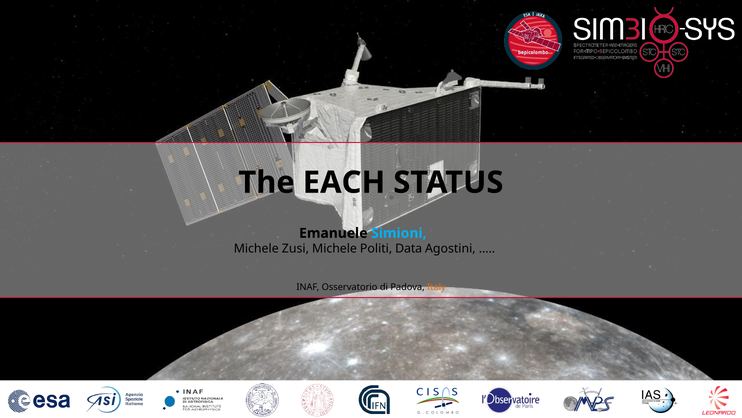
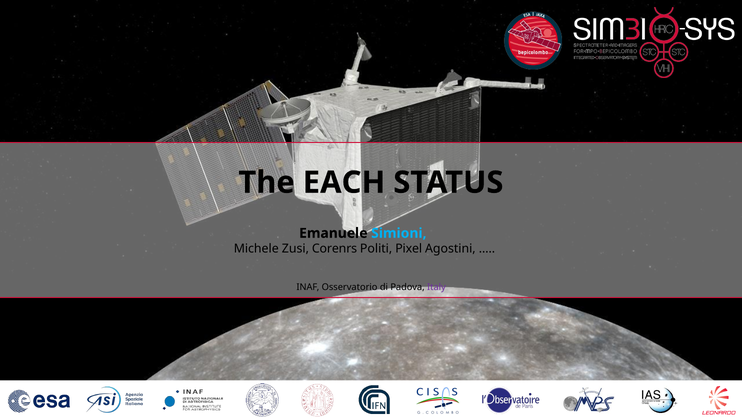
Zusi Michele: Michele -> Corenrs
Data: Data -> Pixel
Italy colour: orange -> purple
